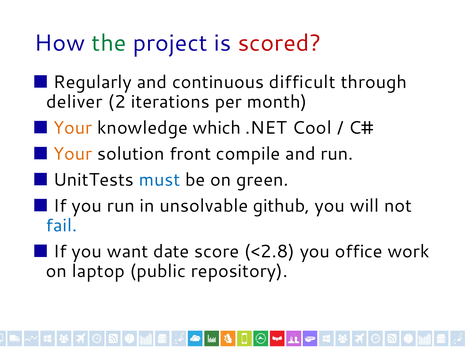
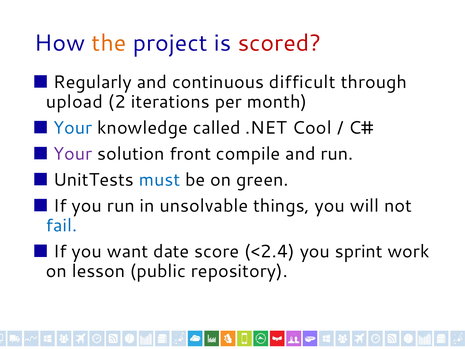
the colour: green -> orange
deliver: deliver -> upload
Your at (73, 128) colour: orange -> blue
which: which -> called
Your at (73, 154) colour: orange -> purple
github: github -> things
<2.8: <2.8 -> <2.4
office: office -> sprint
laptop: laptop -> lesson
